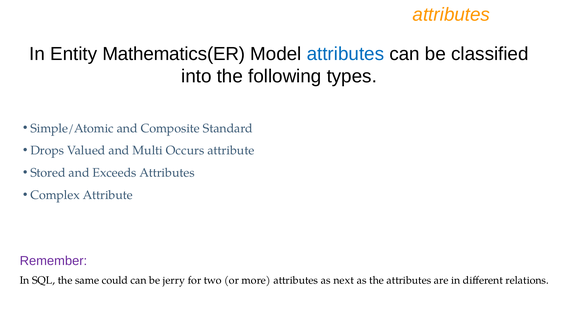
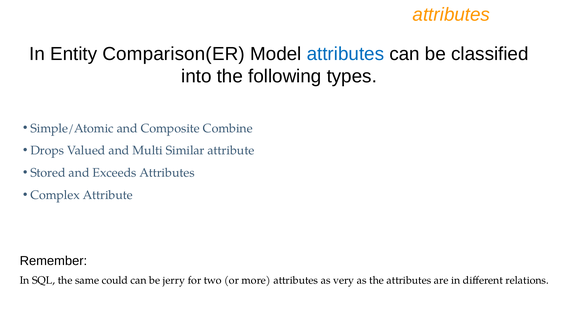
Mathematics(ER: Mathematics(ER -> Comparison(ER
Standard: Standard -> Combine
Occurs: Occurs -> Similar
Remember colour: purple -> black
next: next -> very
